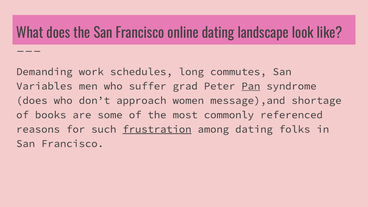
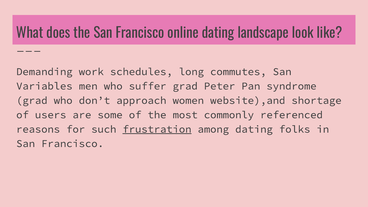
Pan underline: present -> none
does at (32, 100): does -> grad
message),and: message),and -> website),and
books: books -> users
